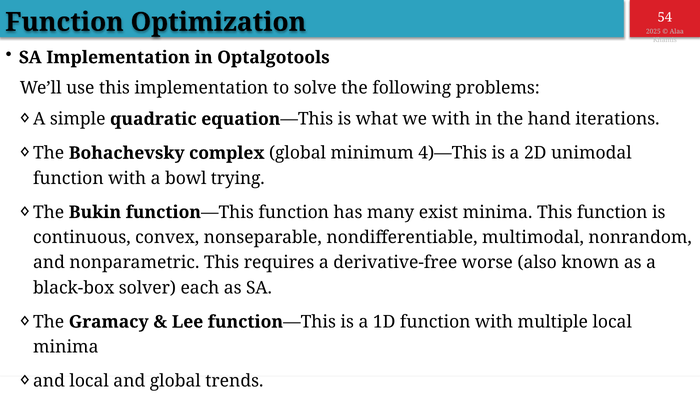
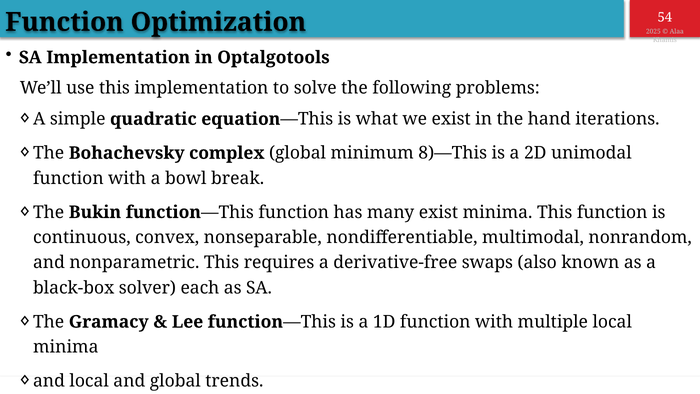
we with: with -> exist
4)—This: 4)—This -> 8)—This
trying: trying -> break
worse: worse -> swaps
